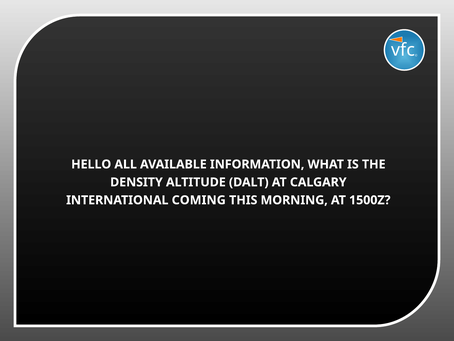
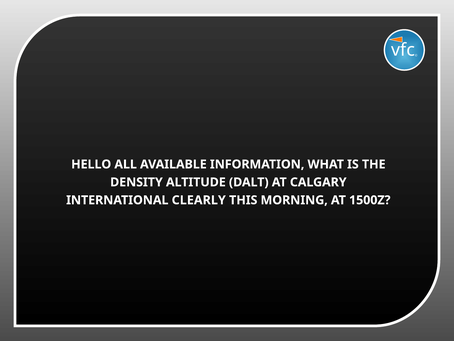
COMING: COMING -> CLEARLY
